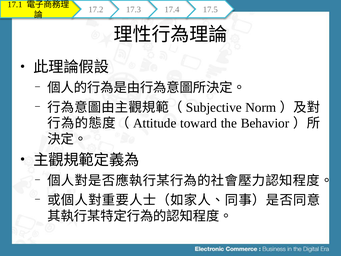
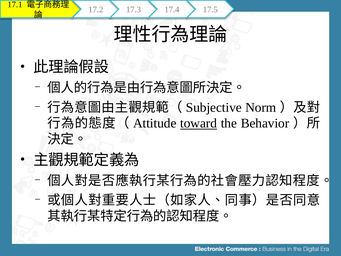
toward underline: none -> present
